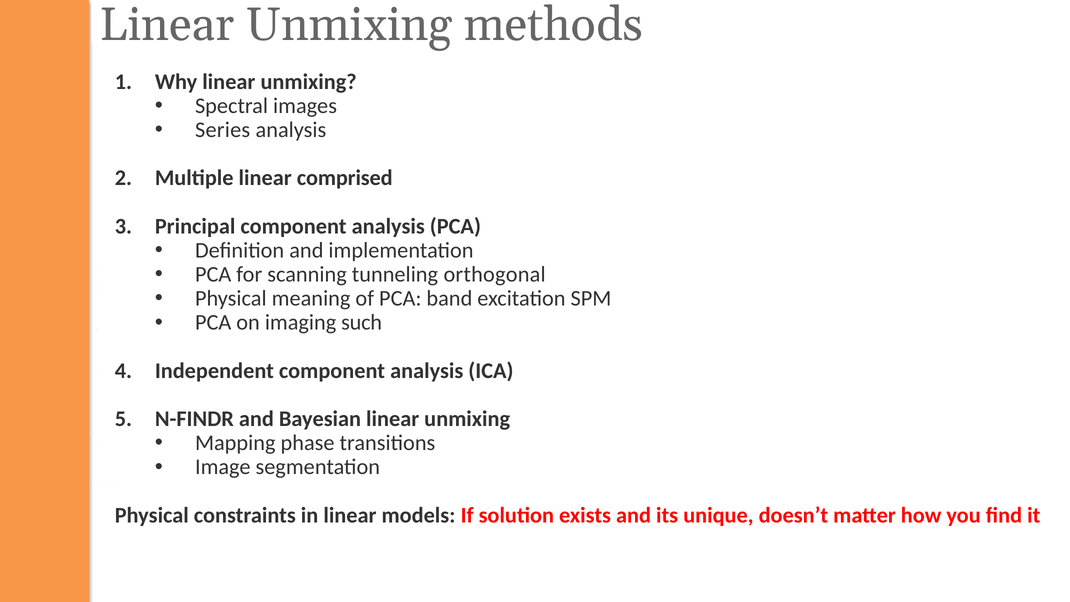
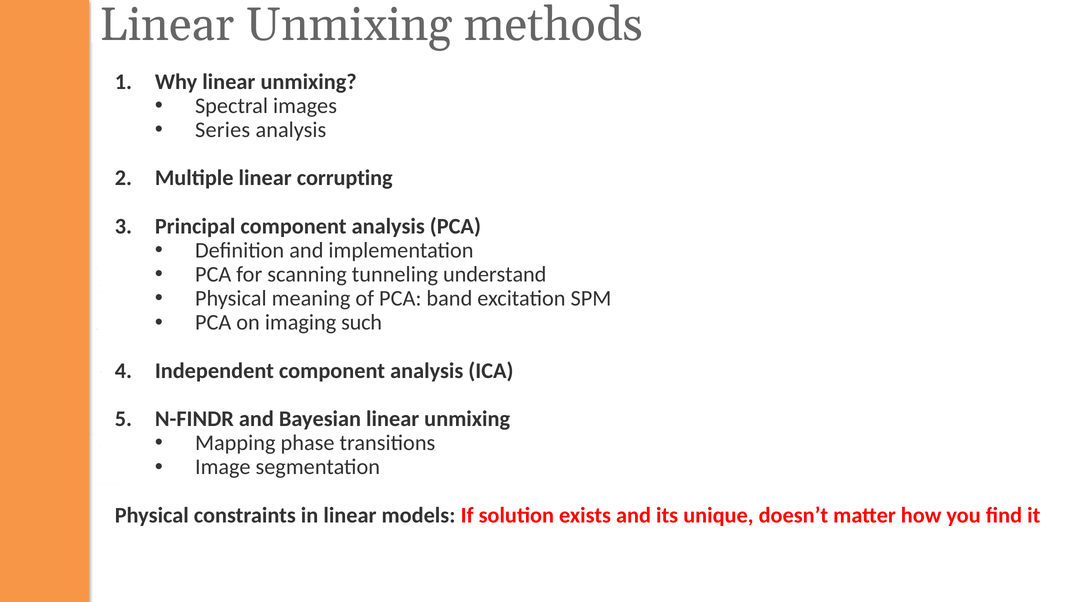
comprised: comprised -> corrupting
orthogonal: orthogonal -> understand
